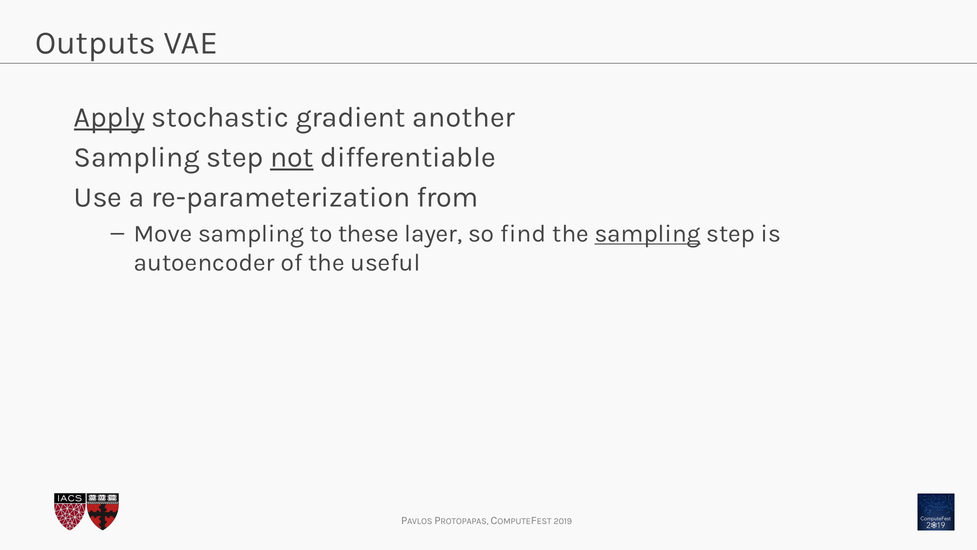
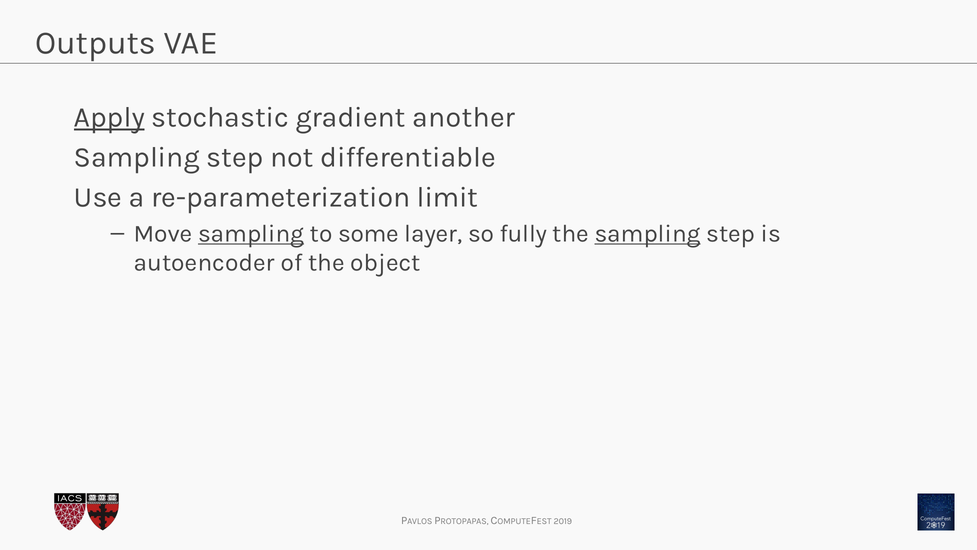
not underline: present -> none
from: from -> limit
sampling at (251, 233) underline: none -> present
these: these -> some
find: find -> fully
useful: useful -> object
